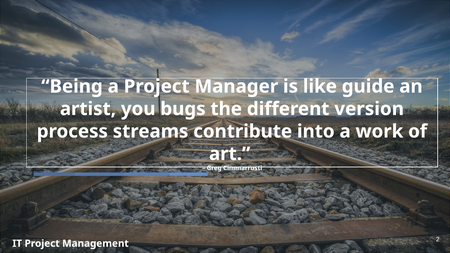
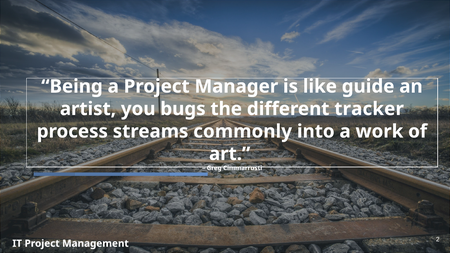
version: version -> tracker
contribute: contribute -> commonly
